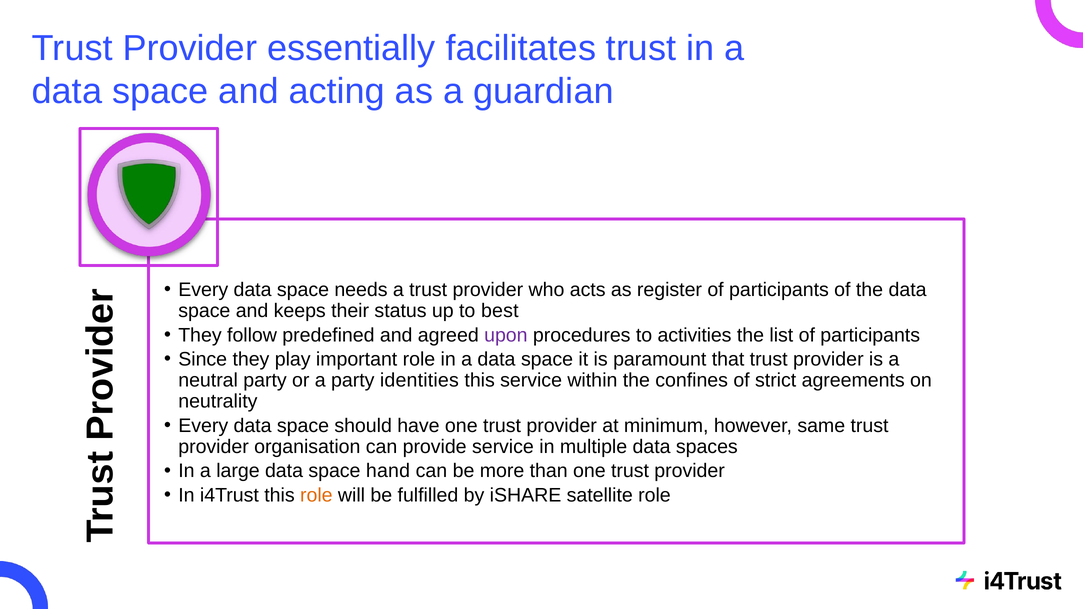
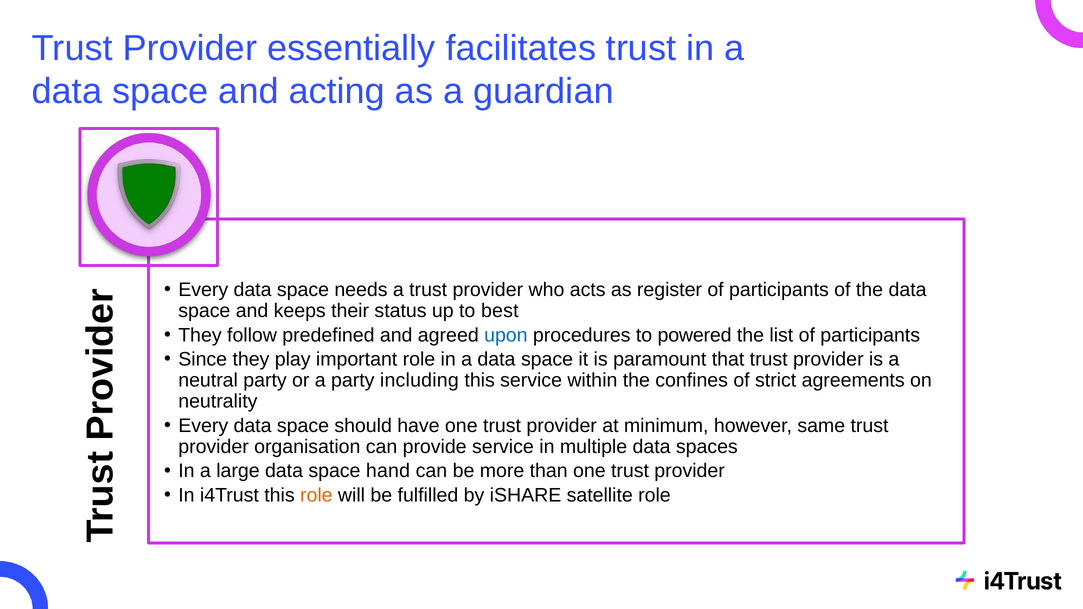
upon colour: purple -> blue
activities: activities -> powered
identities: identities -> including
